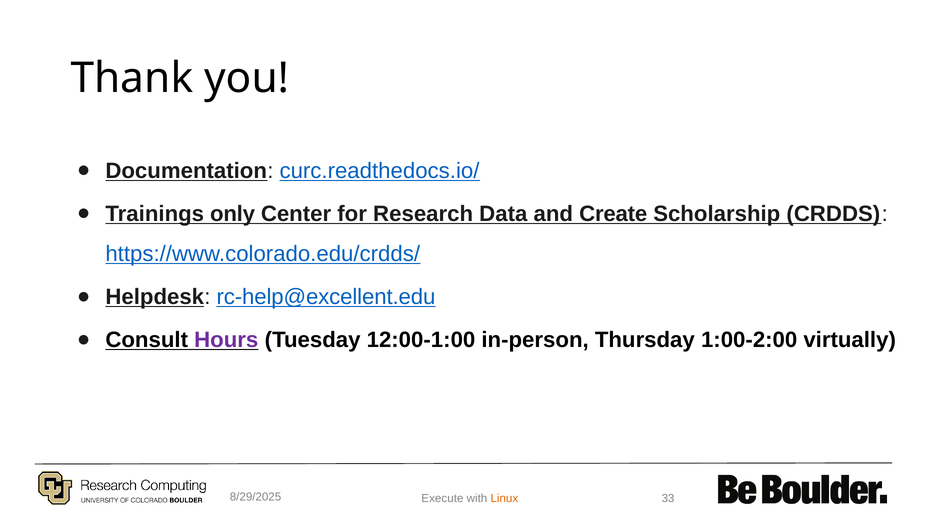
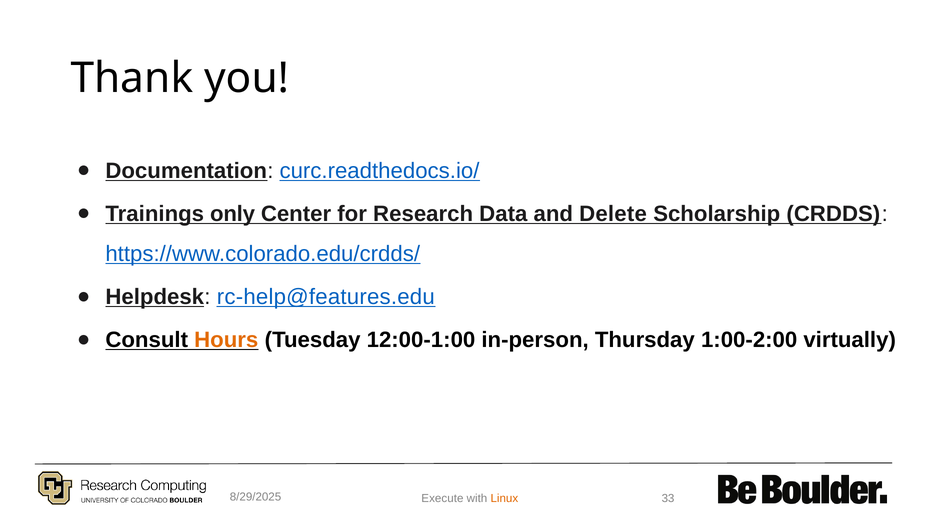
Create: Create -> Delete
rc-help@excellent.edu: rc-help@excellent.edu -> rc-help@features.edu
Hours colour: purple -> orange
